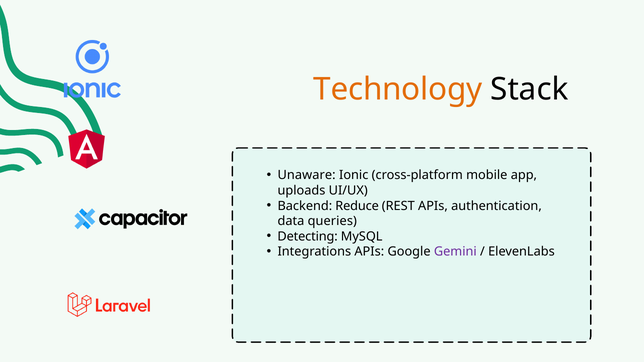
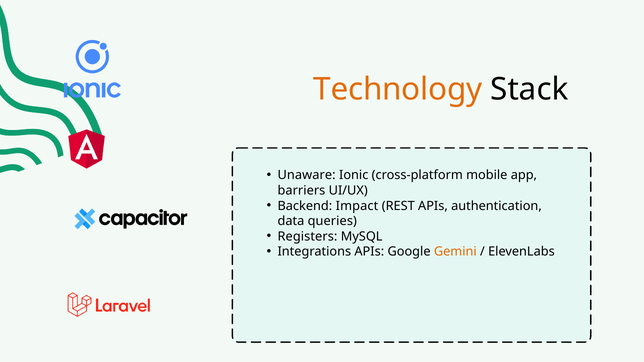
uploads: uploads -> barriers
Reduce: Reduce -> Impact
Detecting: Detecting -> Registers
Gemini colour: purple -> orange
